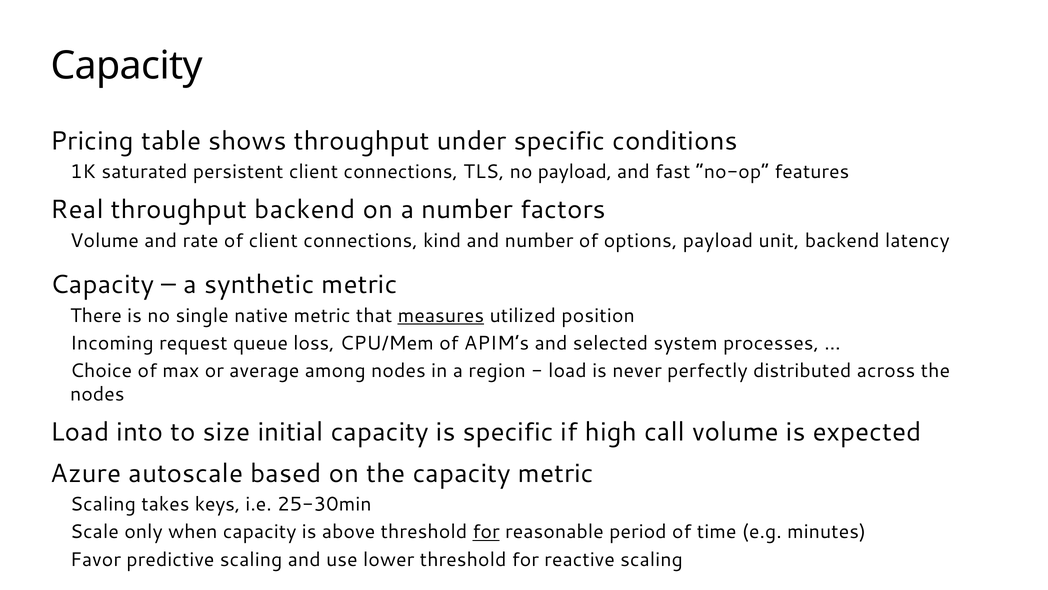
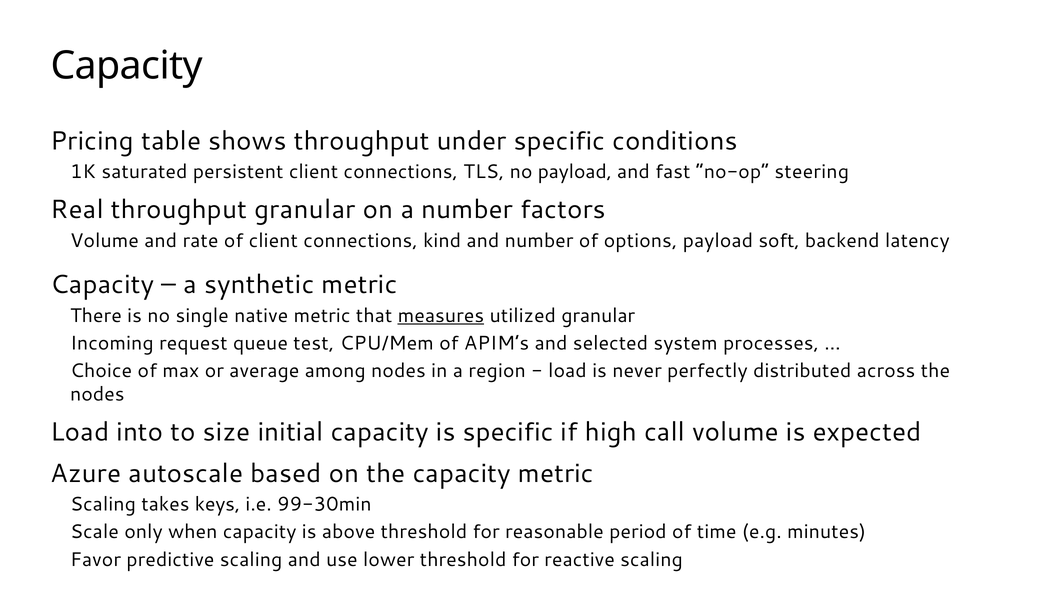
features: features -> steering
throughput backend: backend -> granular
unit: unit -> soft
utilized position: position -> granular
loss: loss -> test
25-30min: 25-30min -> 99-30min
for at (486, 532) underline: present -> none
